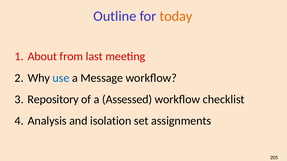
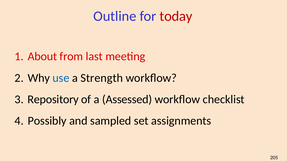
today colour: orange -> red
Message: Message -> Strength
Analysis: Analysis -> Possibly
isolation: isolation -> sampled
